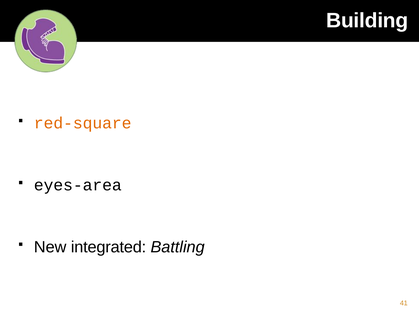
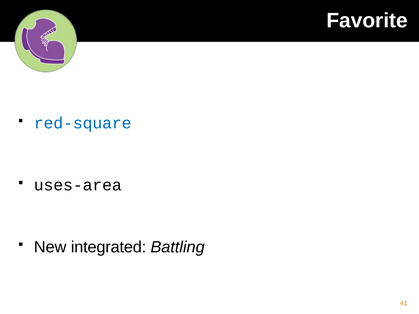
Building: Building -> Favorite
red-square colour: orange -> blue
eyes-area: eyes-area -> uses-area
